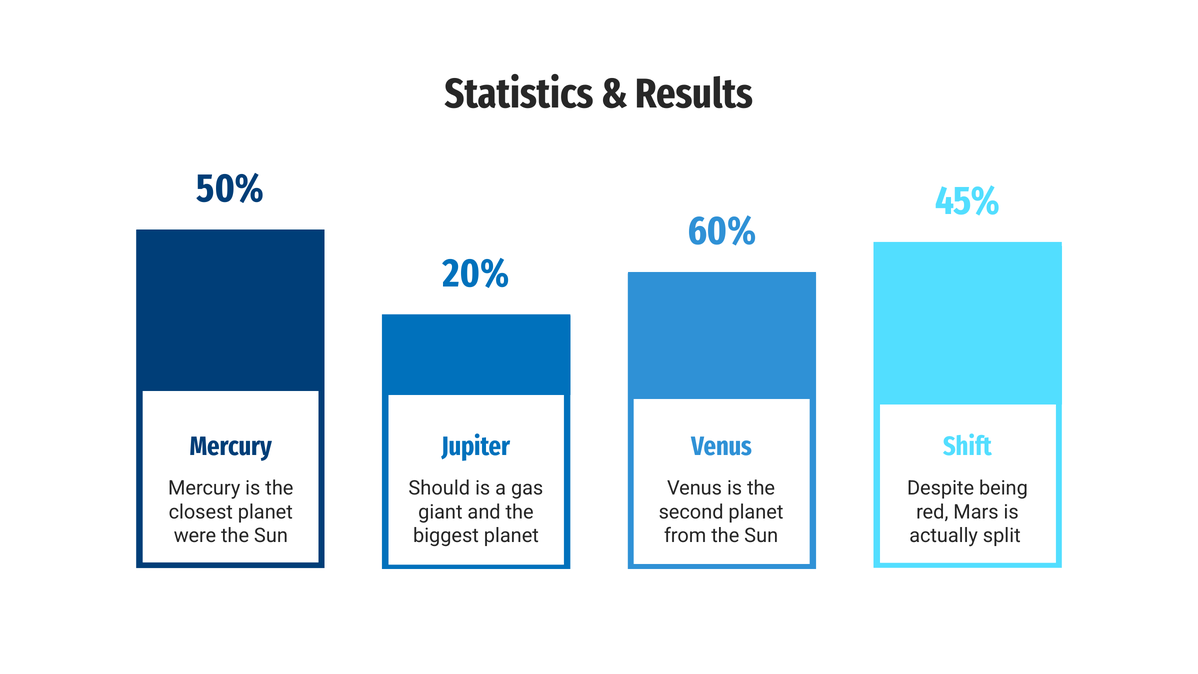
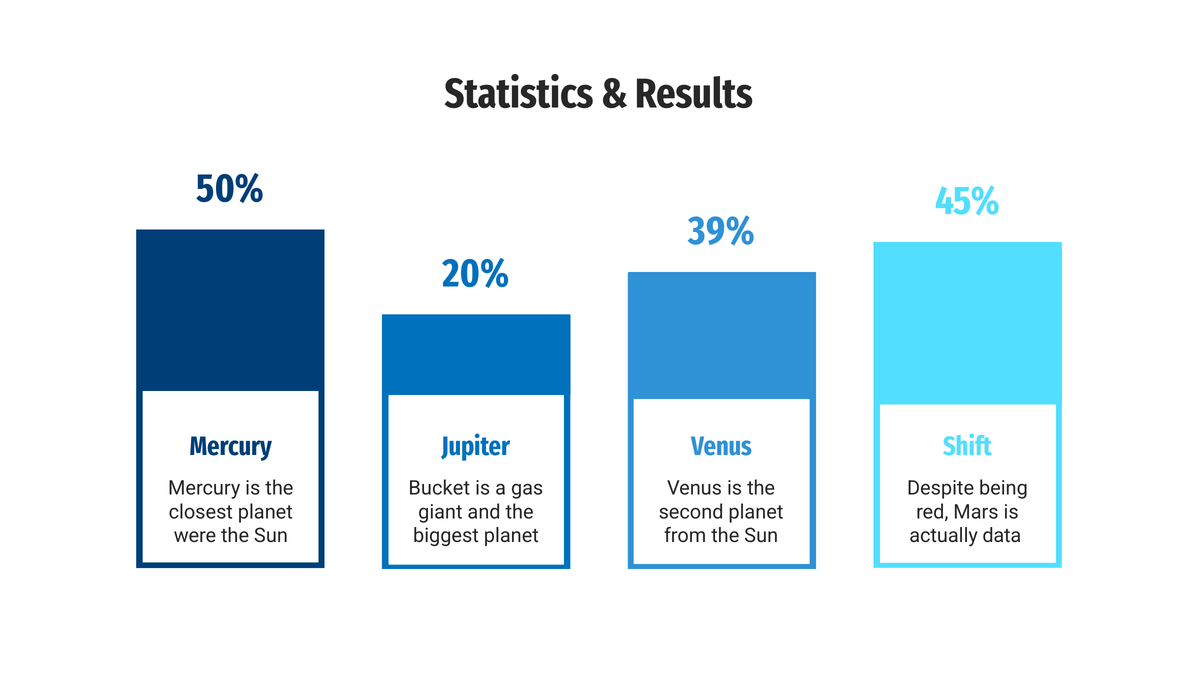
60%: 60% -> 39%
Should: Should -> Bucket
split: split -> data
